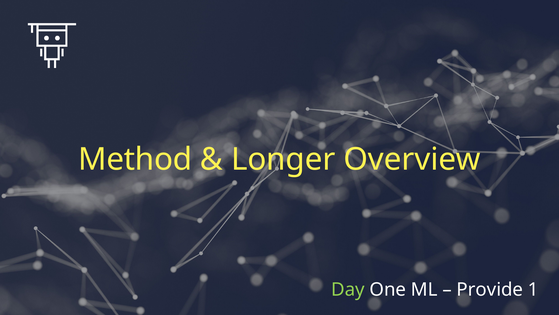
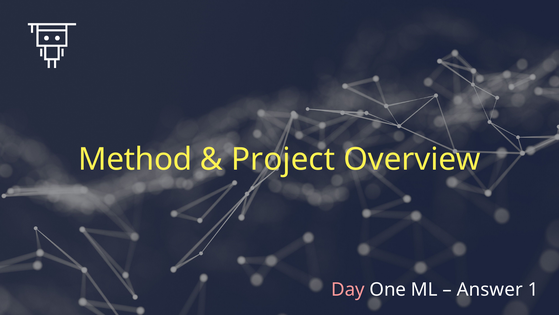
Longer: Longer -> Project
Day colour: light green -> pink
Provide: Provide -> Answer
